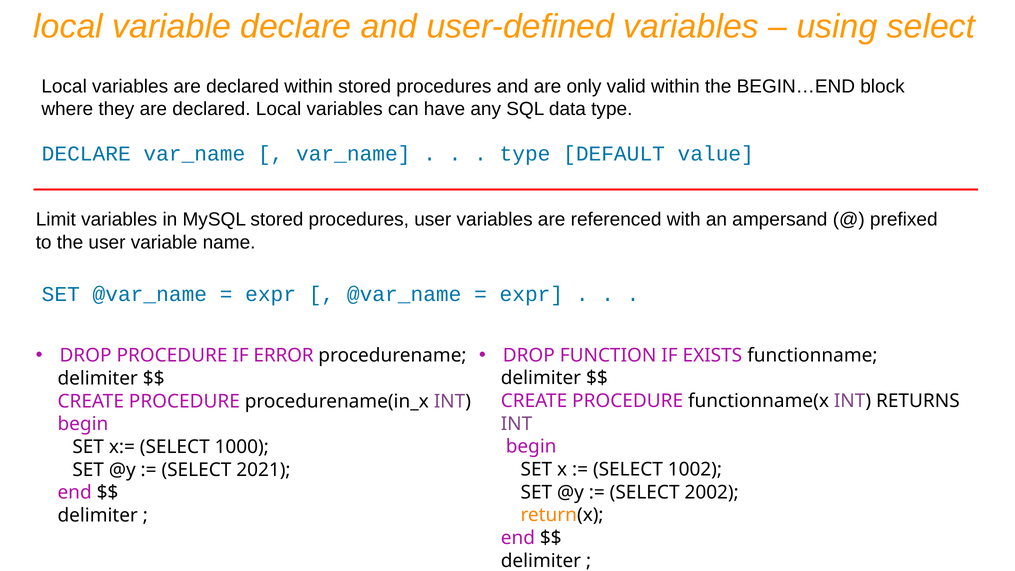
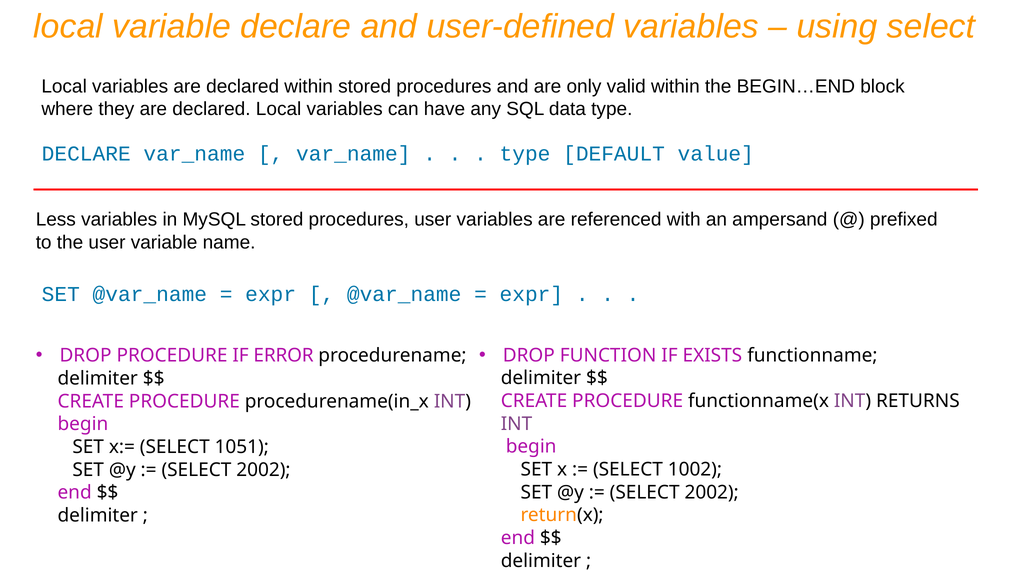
Limit: Limit -> Less
1000: 1000 -> 1051
2021 at (263, 470): 2021 -> 2002
